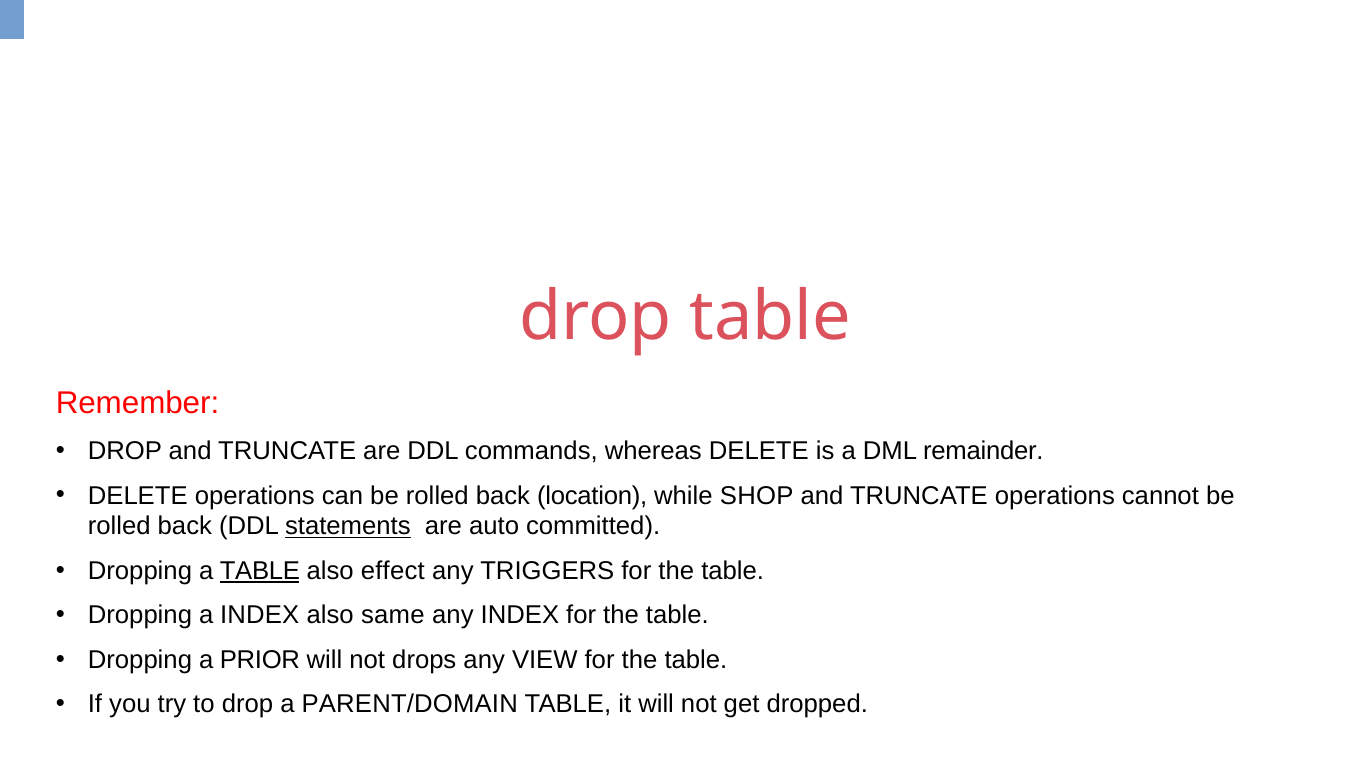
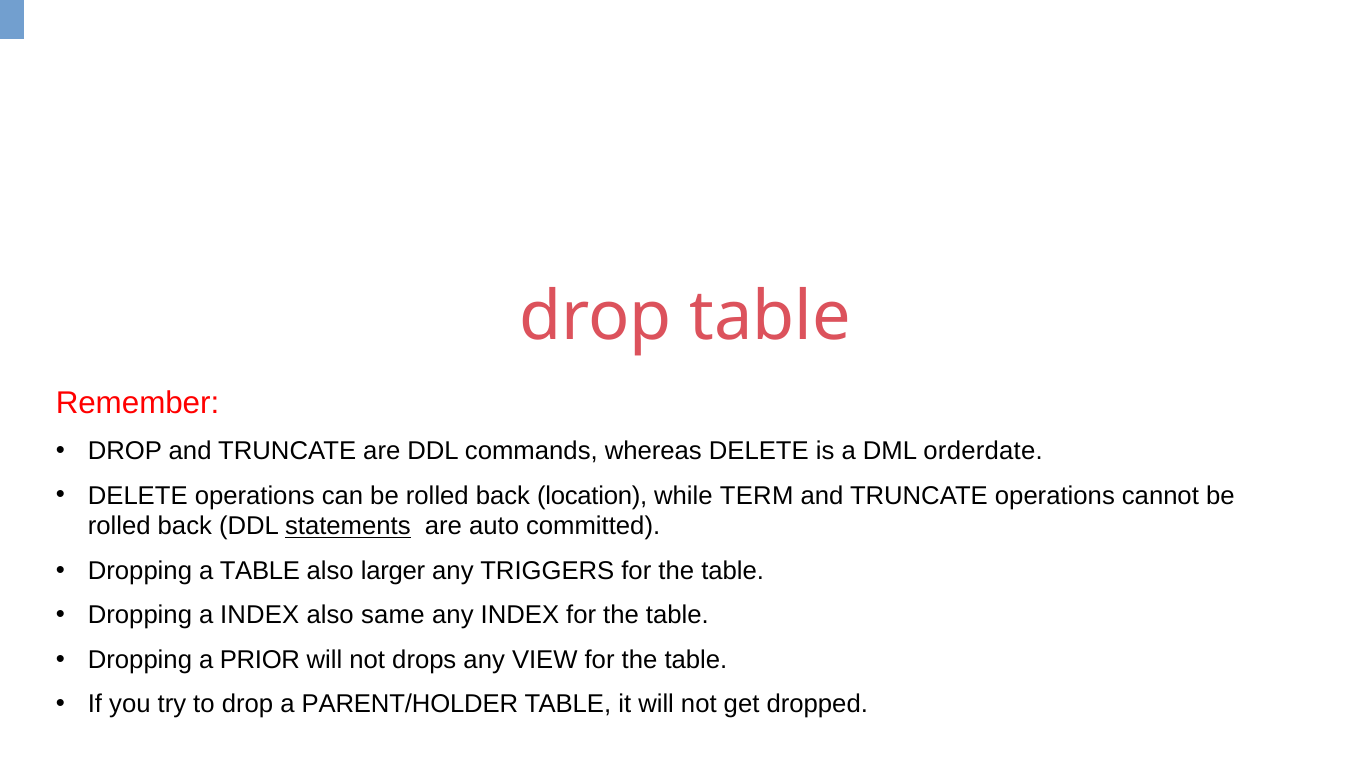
remainder: remainder -> orderdate
SHOP: SHOP -> TERM
TABLE at (260, 571) underline: present -> none
effect: effect -> larger
PARENT/DOMAIN: PARENT/DOMAIN -> PARENT/HOLDER
